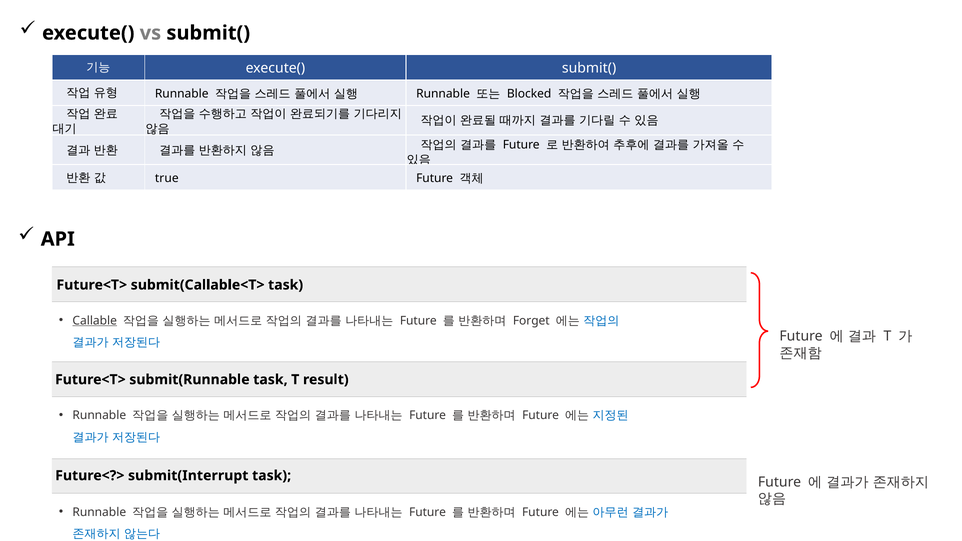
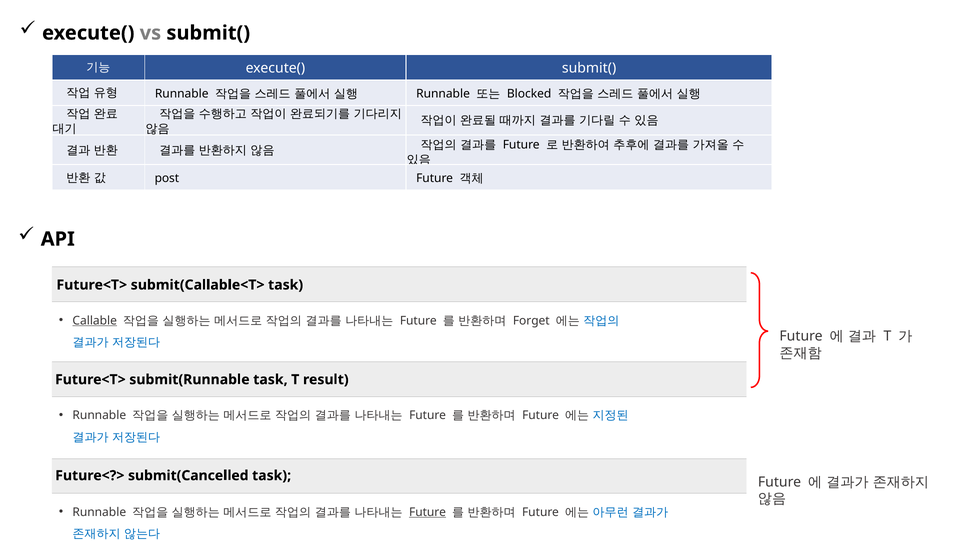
true: true -> post
submit(Interrupt: submit(Interrupt -> submit(Cancelled
Future at (428, 512) underline: none -> present
